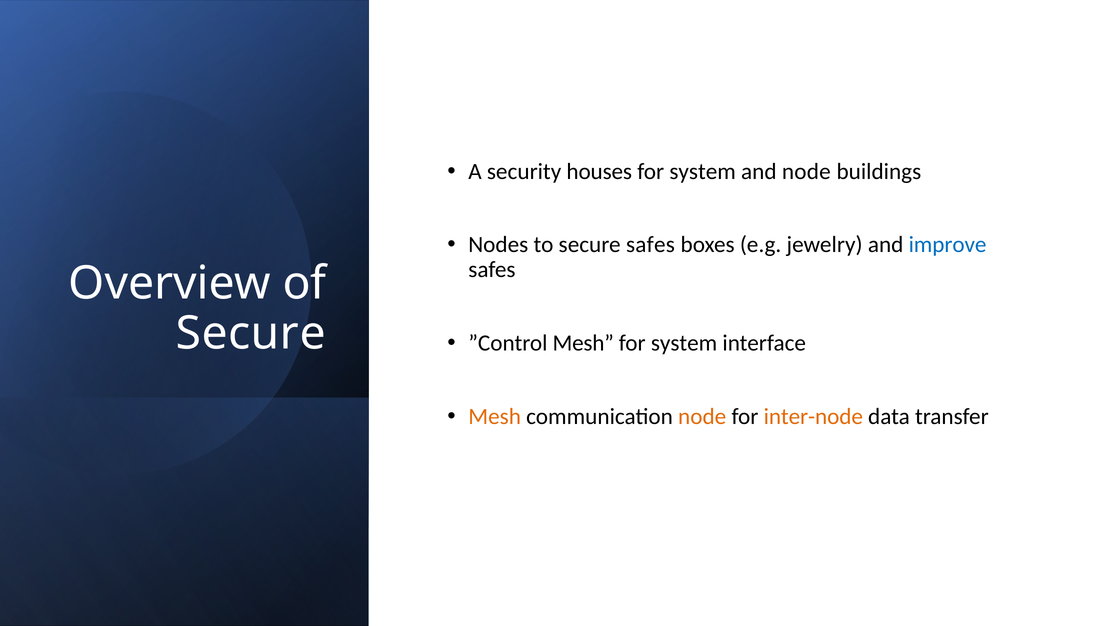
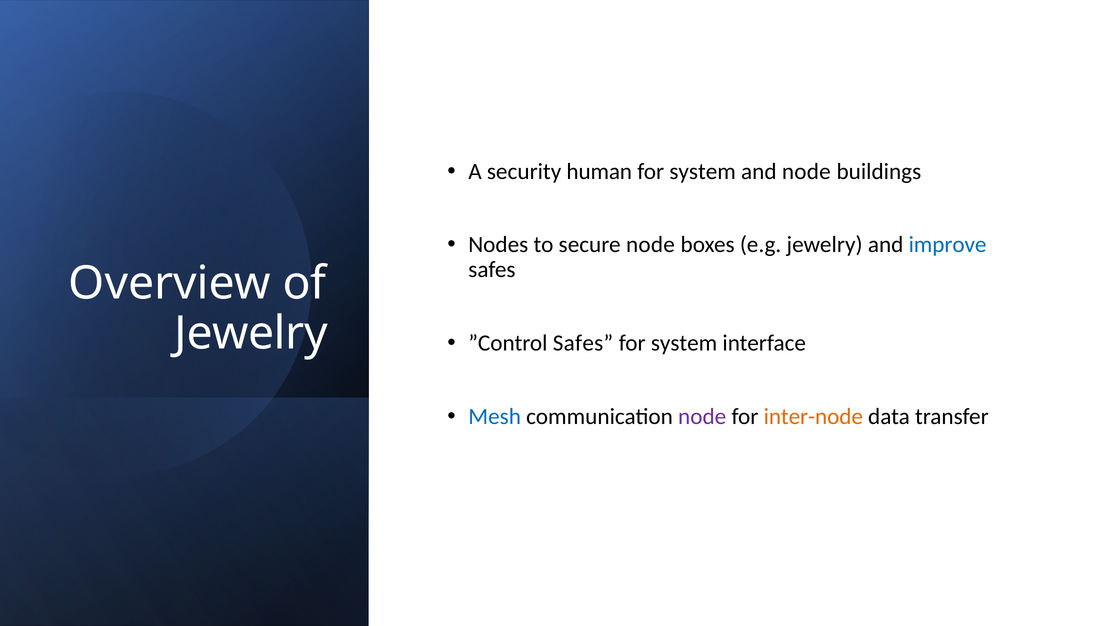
houses: houses -> human
secure safes: safes -> node
Secure at (251, 333): Secure -> Jewelry
”Control Mesh: Mesh -> Safes
Mesh at (495, 417) colour: orange -> blue
node at (702, 417) colour: orange -> purple
